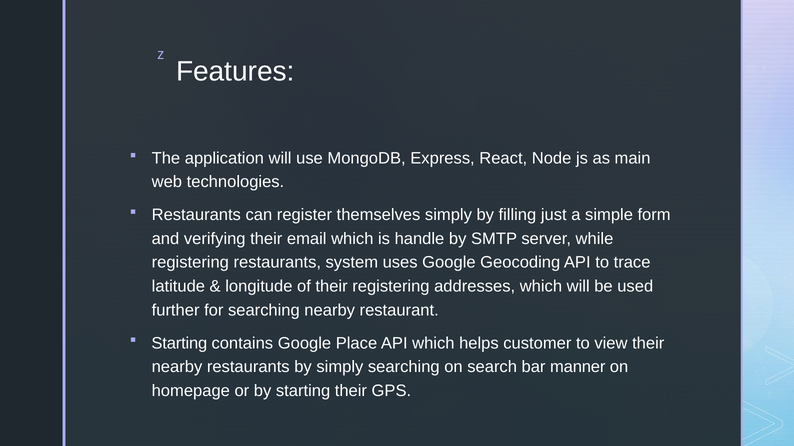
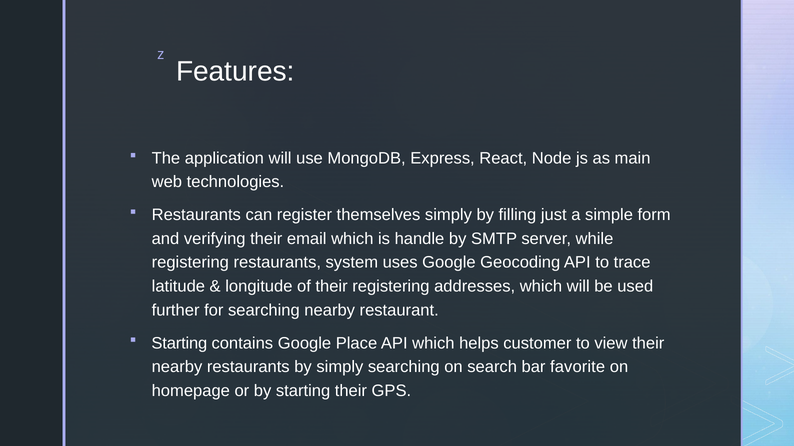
manner: manner -> favorite
